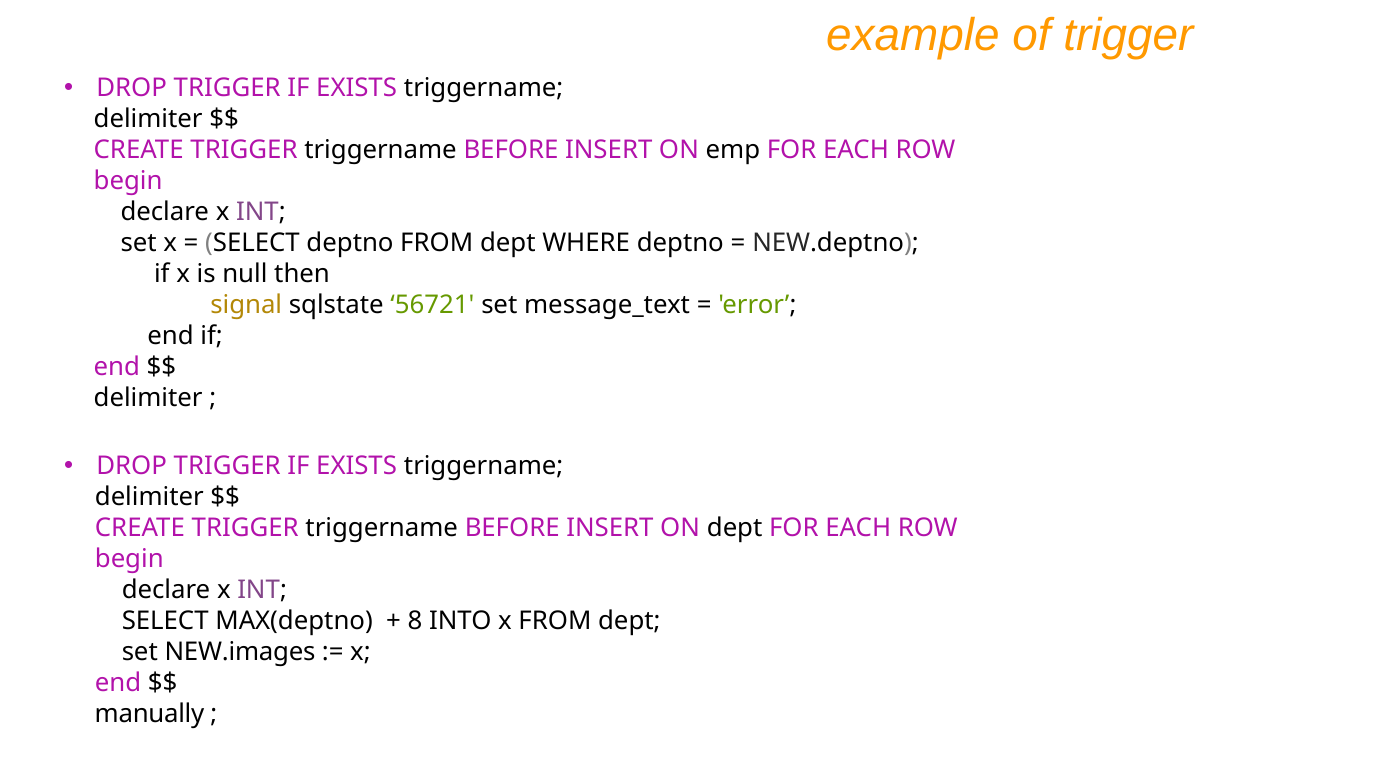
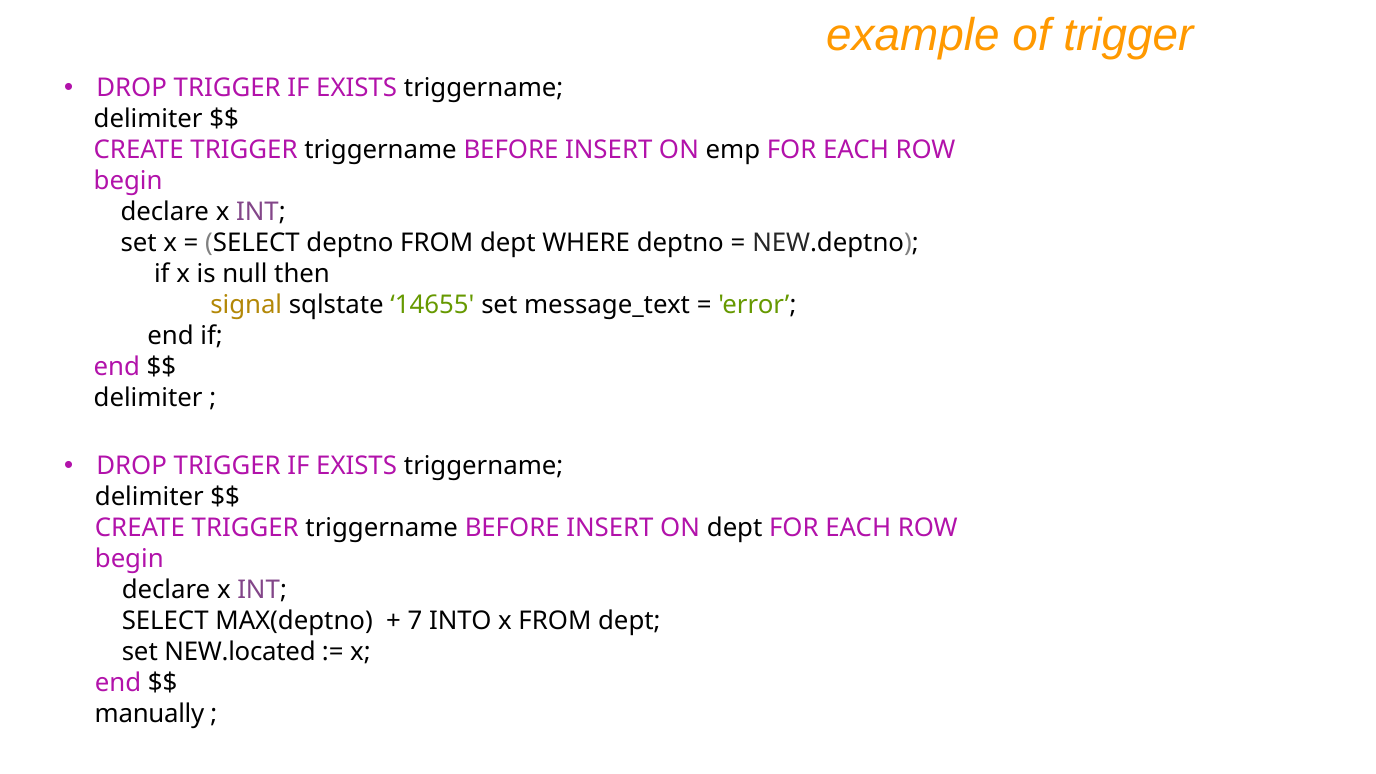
56721: 56721 -> 14655
8: 8 -> 7
NEW.images: NEW.images -> NEW.located
